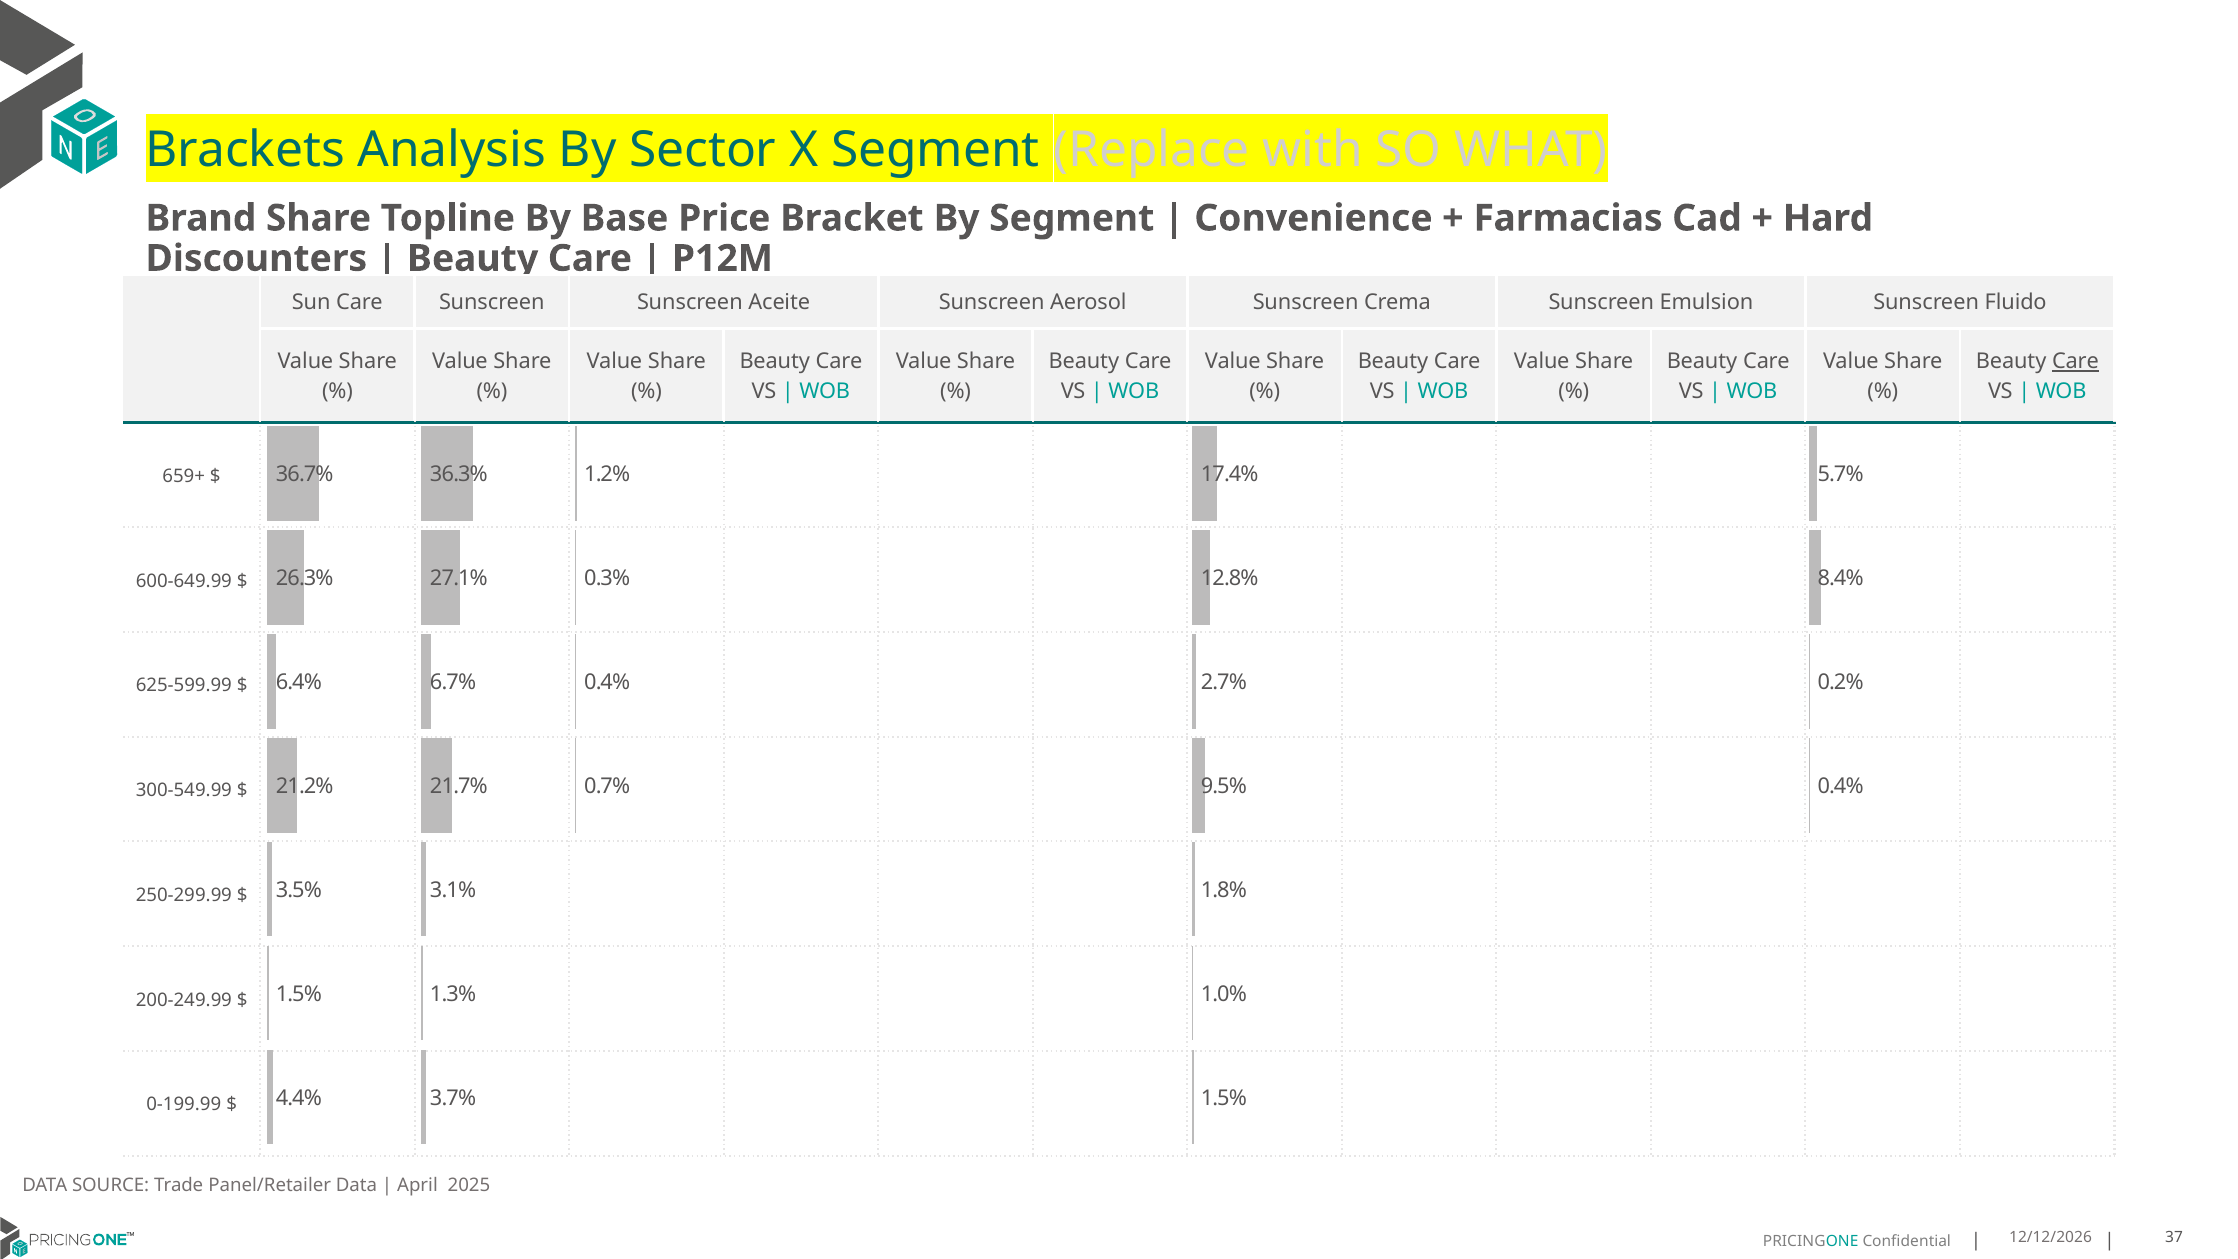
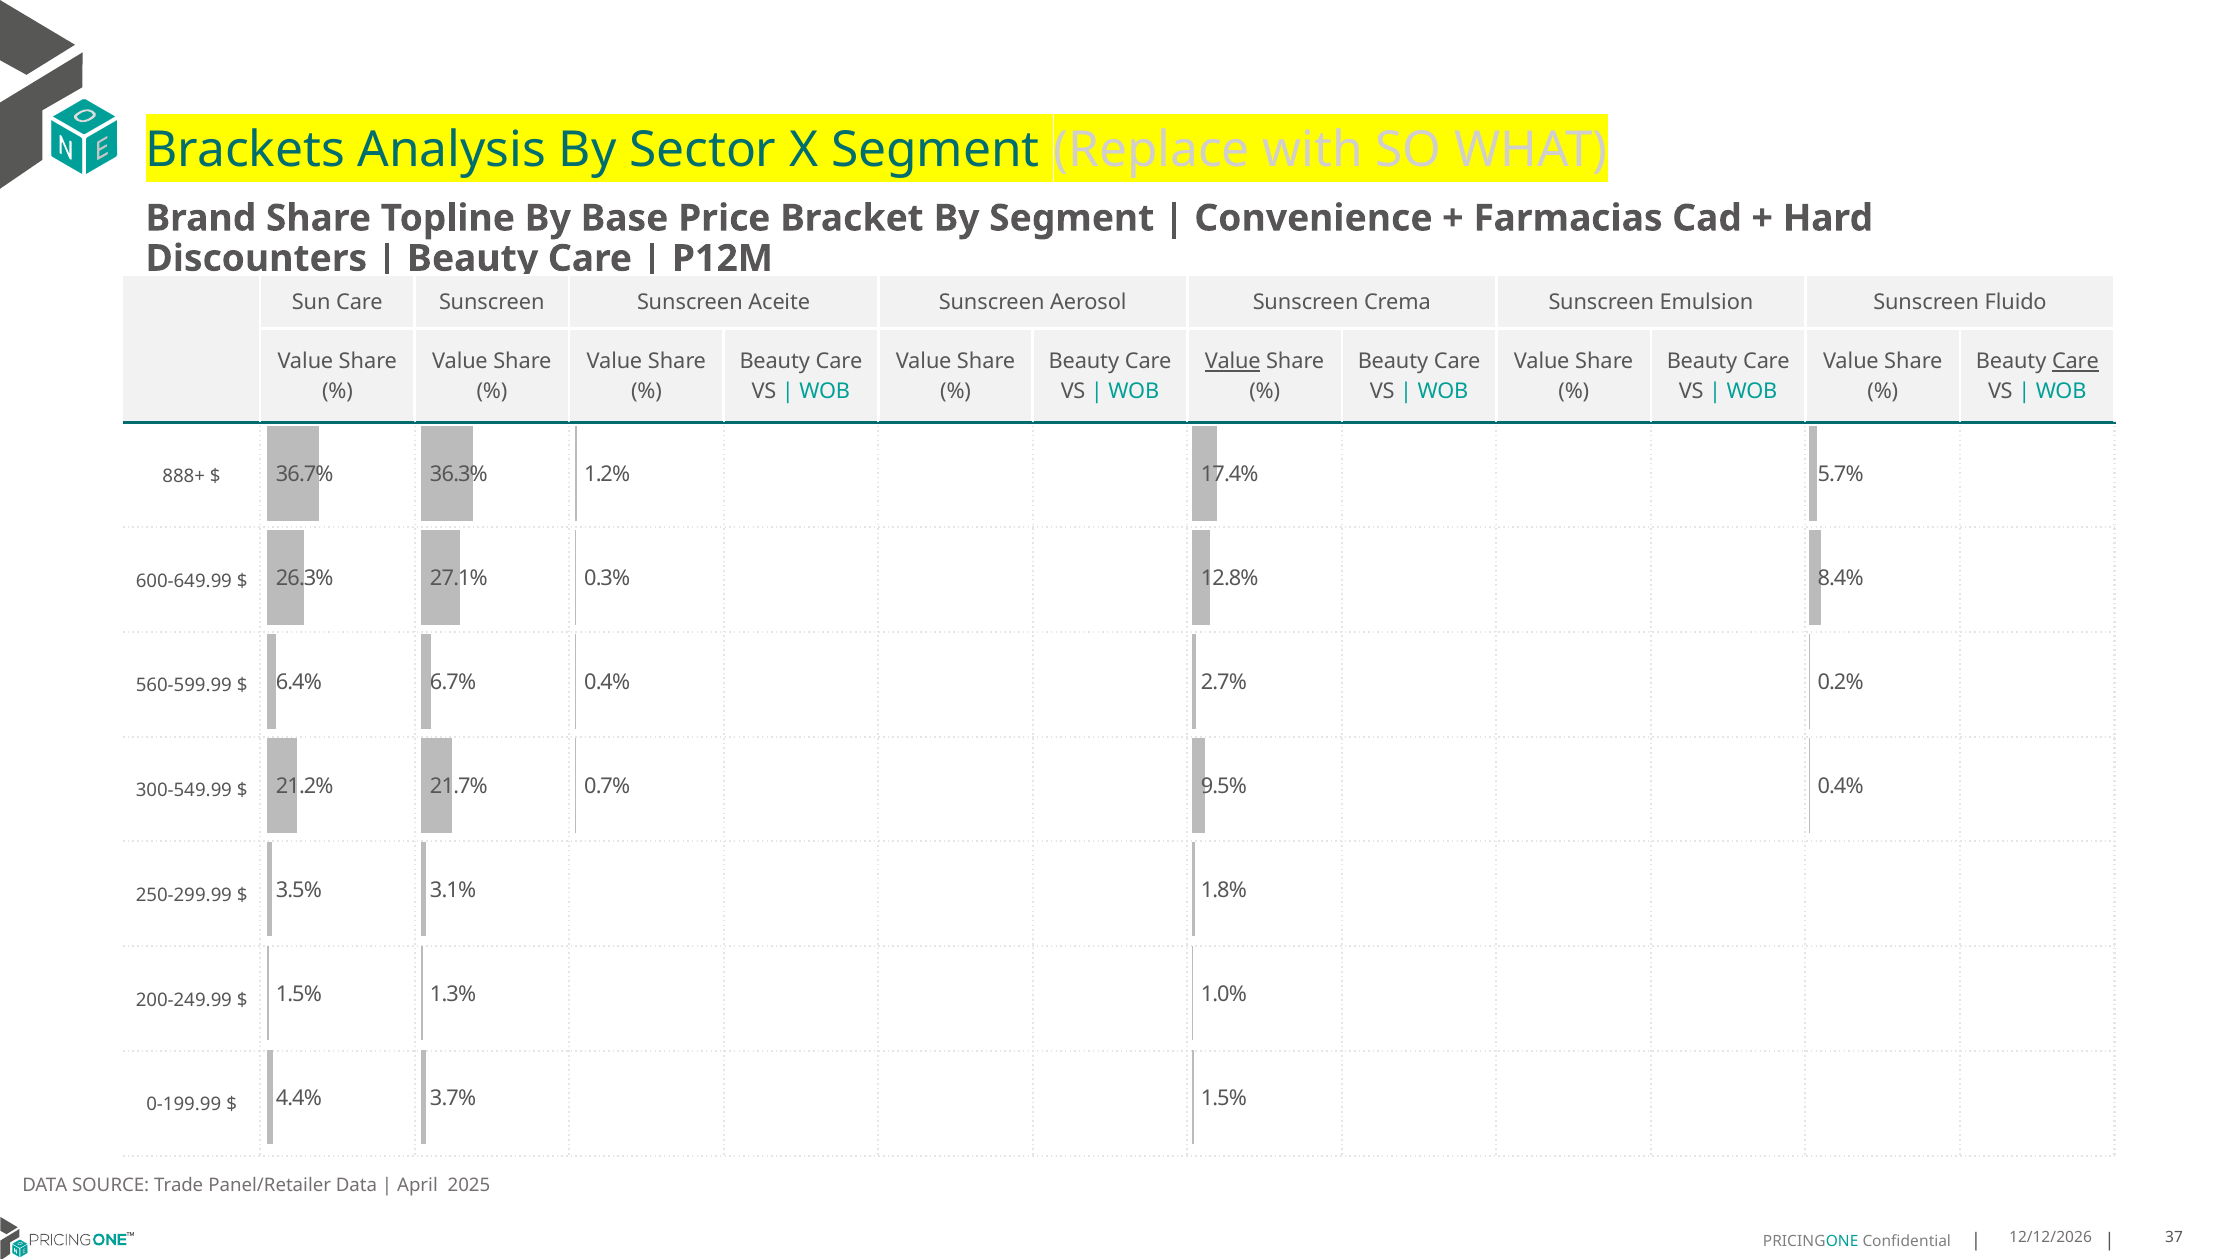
Value at (1233, 362) underline: none -> present
659+: 659+ -> 888+
625-599.99: 625-599.99 -> 560-599.99
